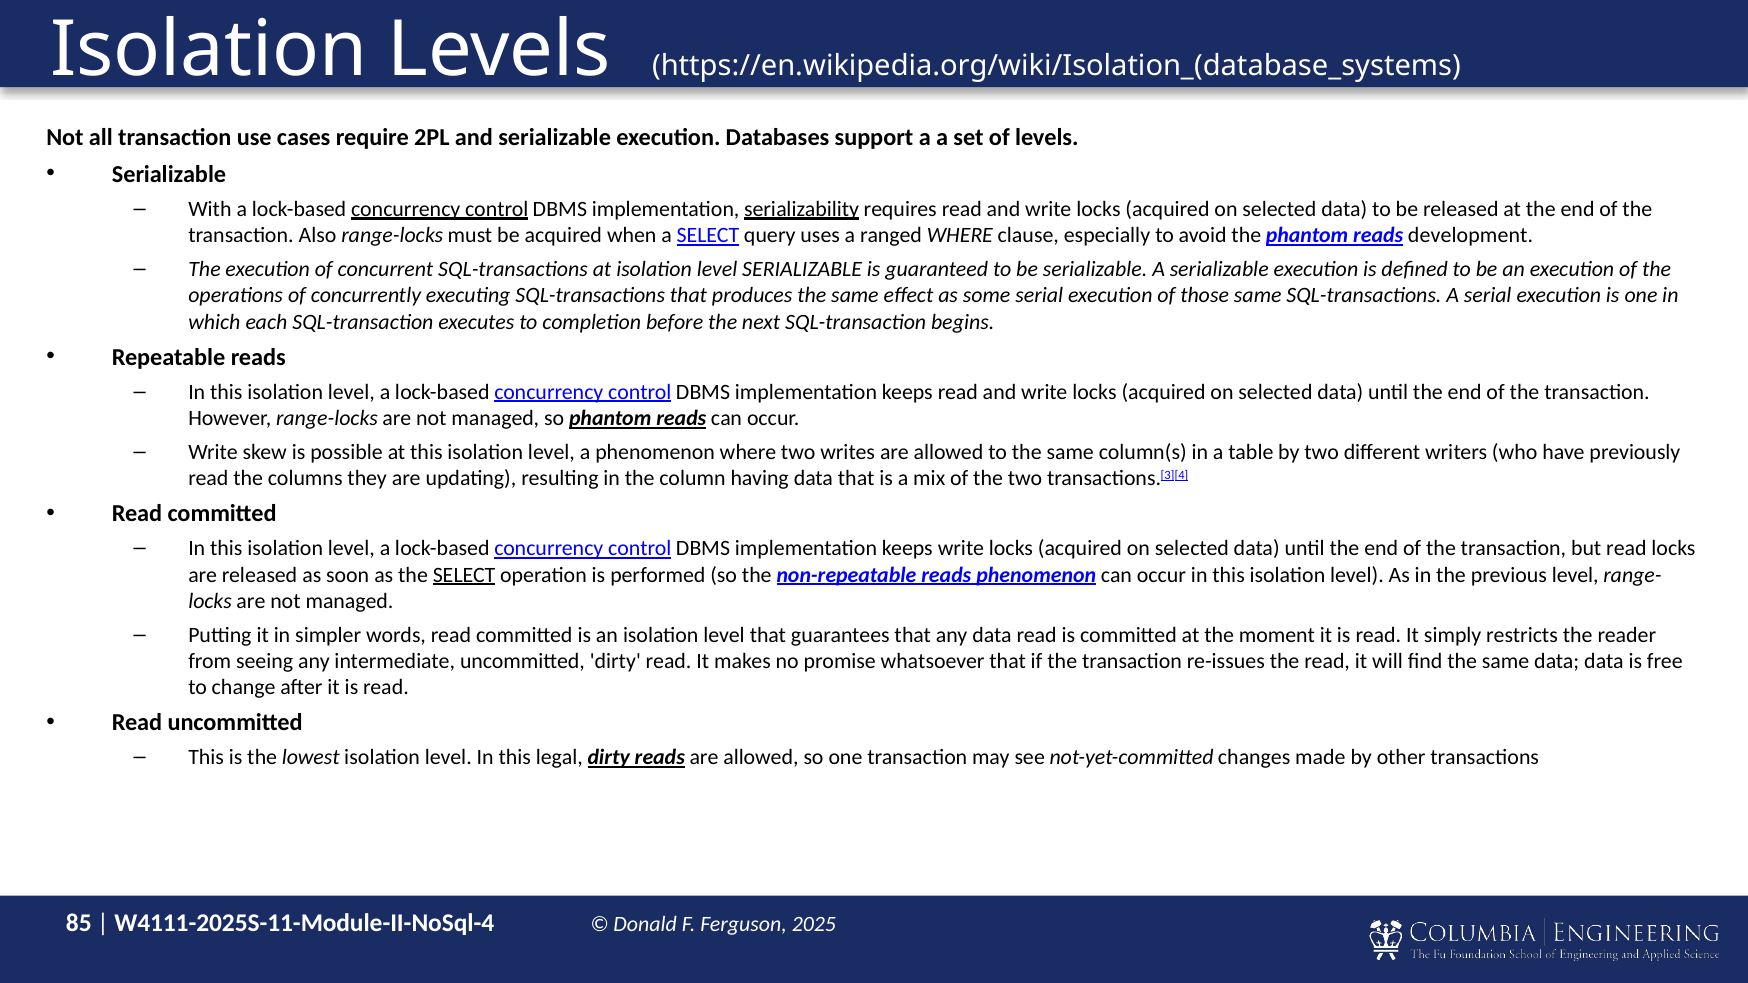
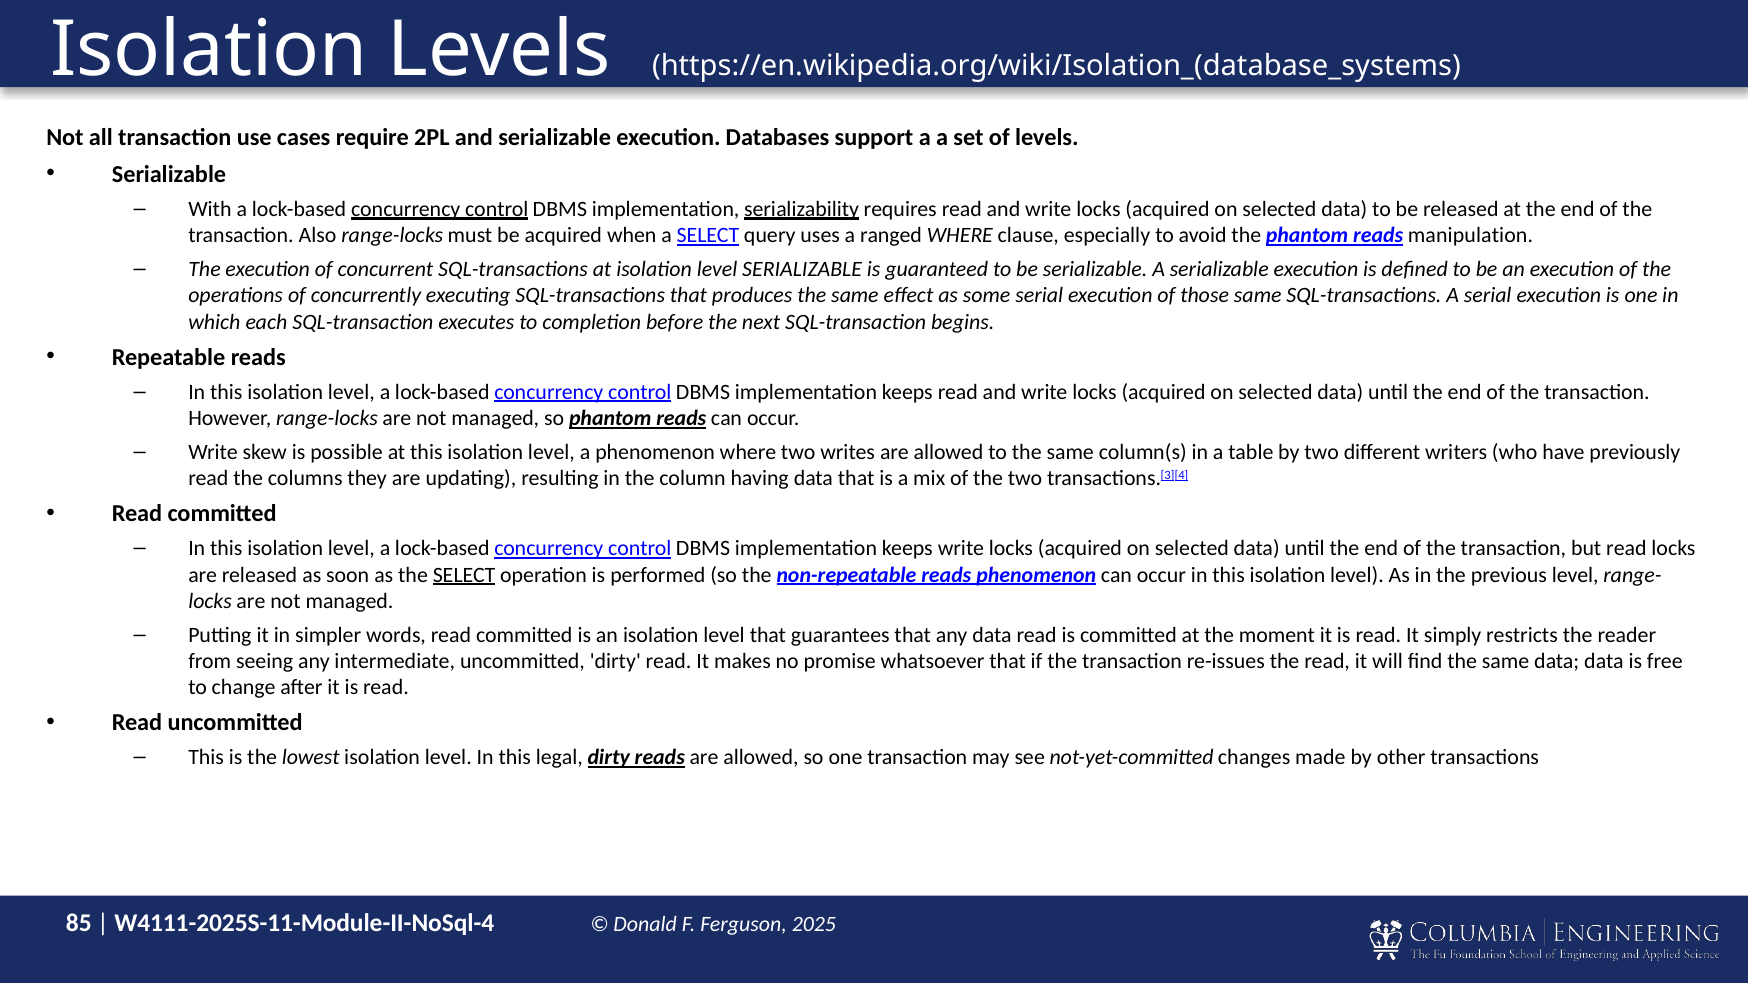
development: development -> manipulation
